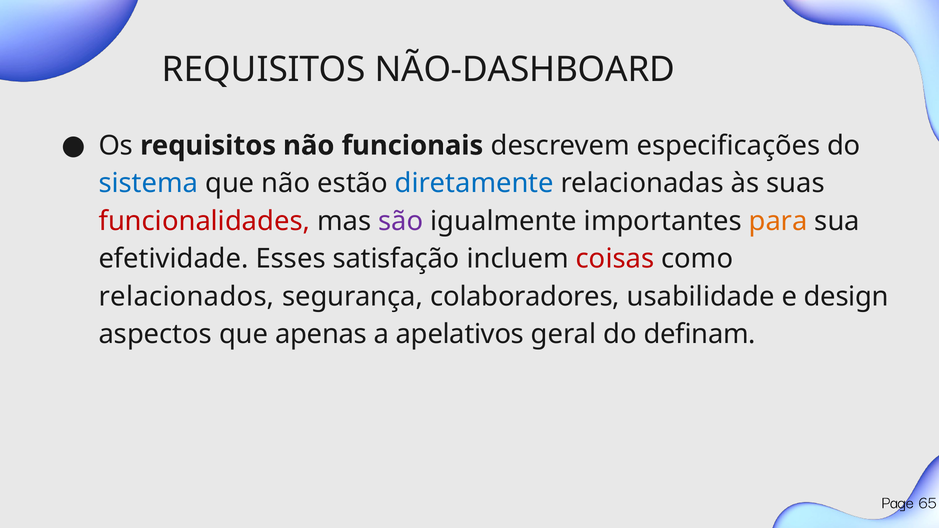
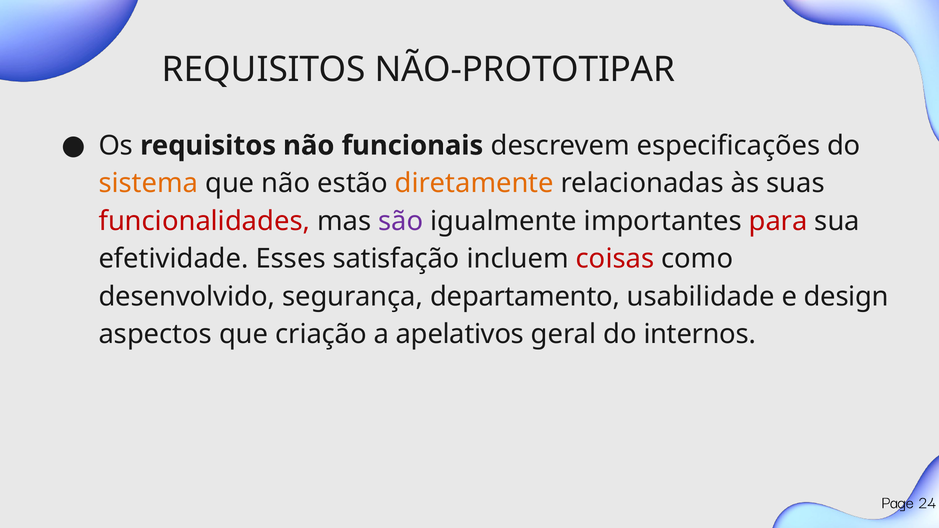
NÃO-DASHBOARD: NÃO-DASHBOARD -> NÃO-PROTOTIPAR
sistema colour: blue -> orange
diretamente colour: blue -> orange
para colour: orange -> red
relacionados: relacionados -> desenvolvido
colaboradores: colaboradores -> departamento
apenas: apenas -> criação
definam: definam -> internos
65: 65 -> 24
